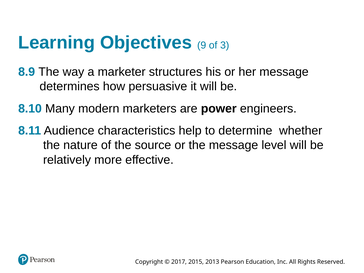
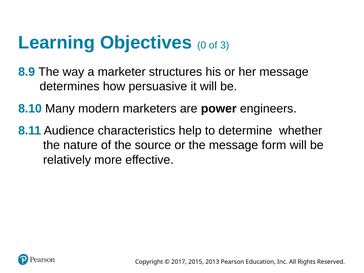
9: 9 -> 0
level: level -> form
